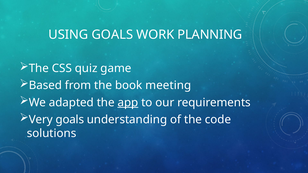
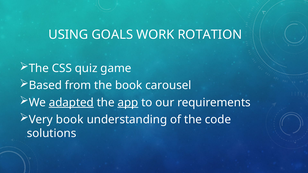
PLANNING: PLANNING -> ROTATION
meeting: meeting -> carousel
adapted underline: none -> present
Very goals: goals -> book
